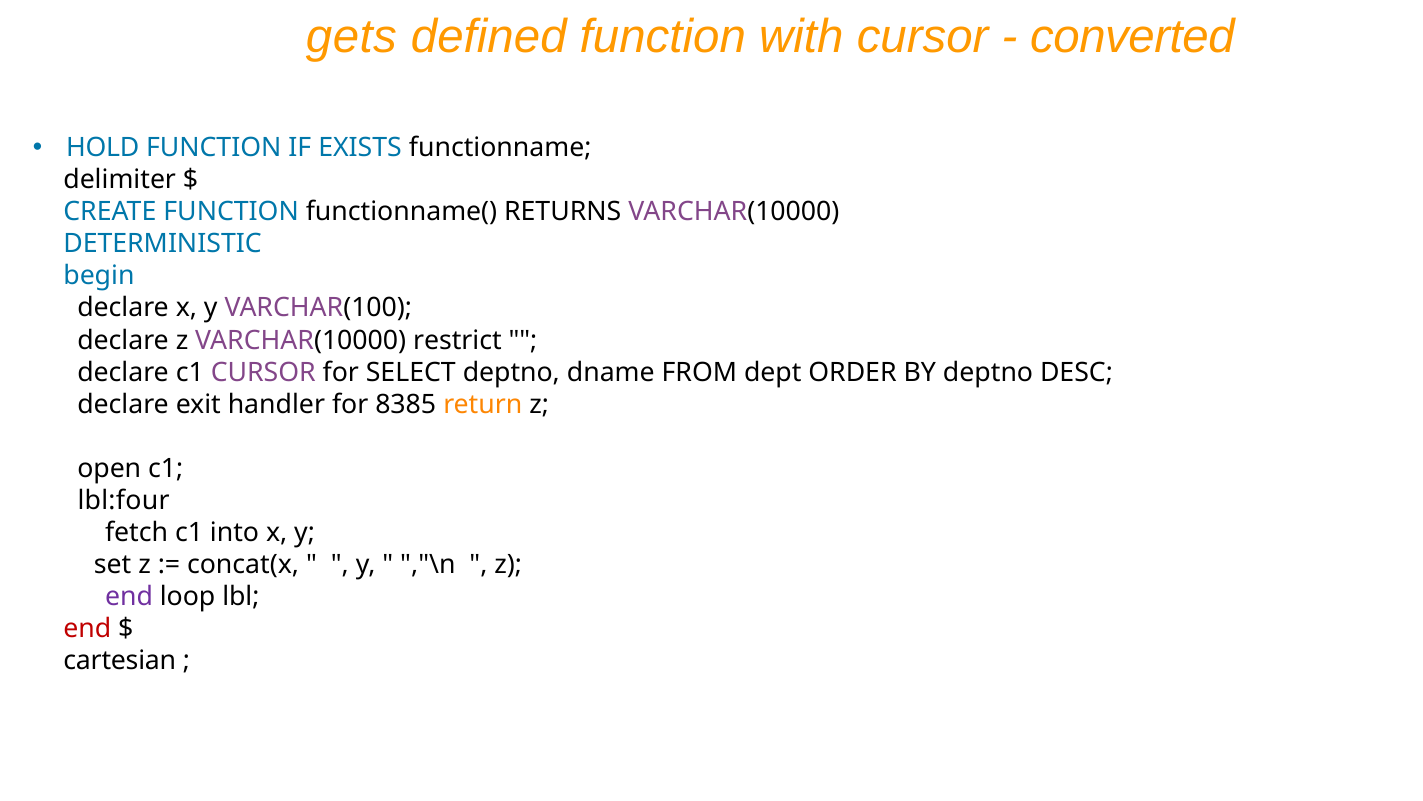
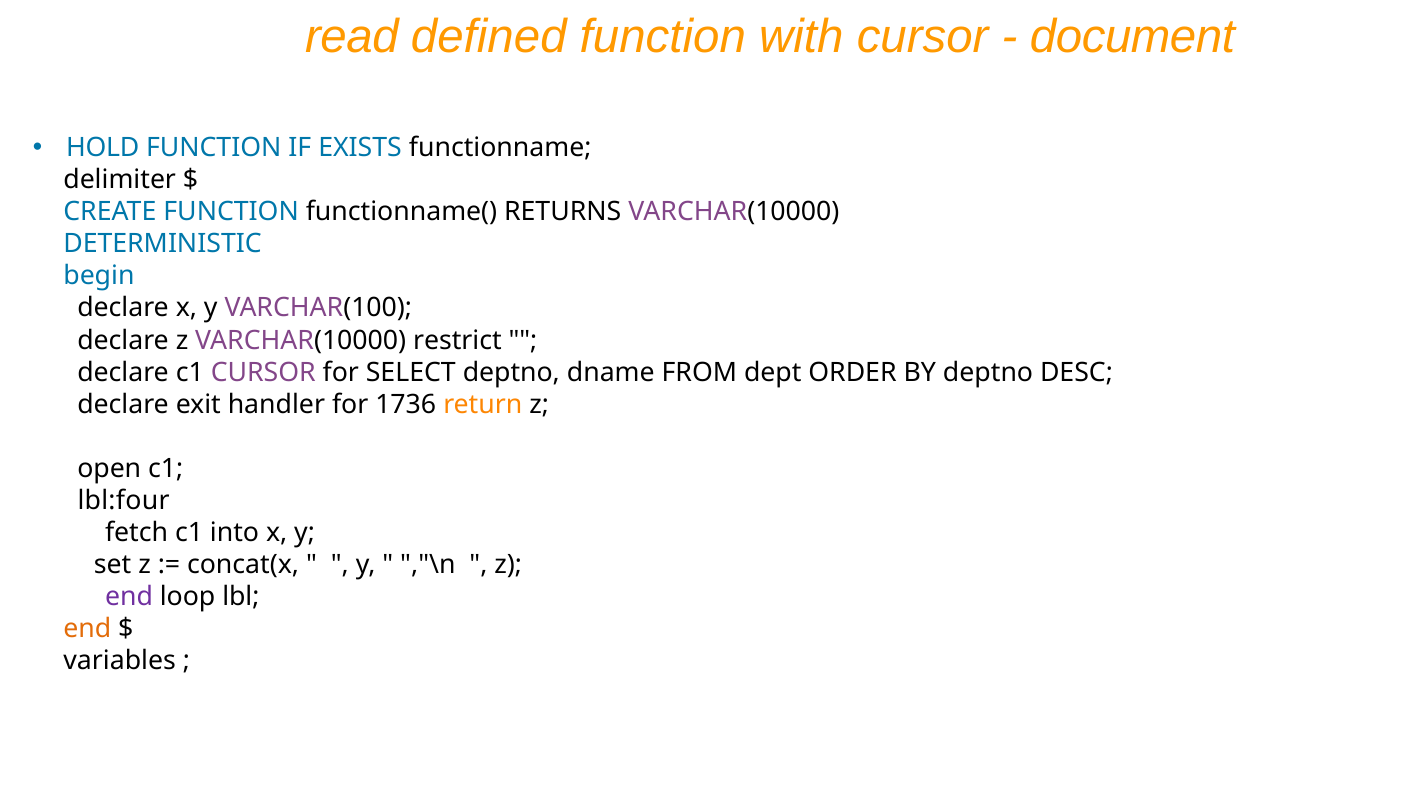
gets: gets -> read
converted: converted -> document
8385: 8385 -> 1736
end at (87, 628) colour: red -> orange
cartesian: cartesian -> variables
